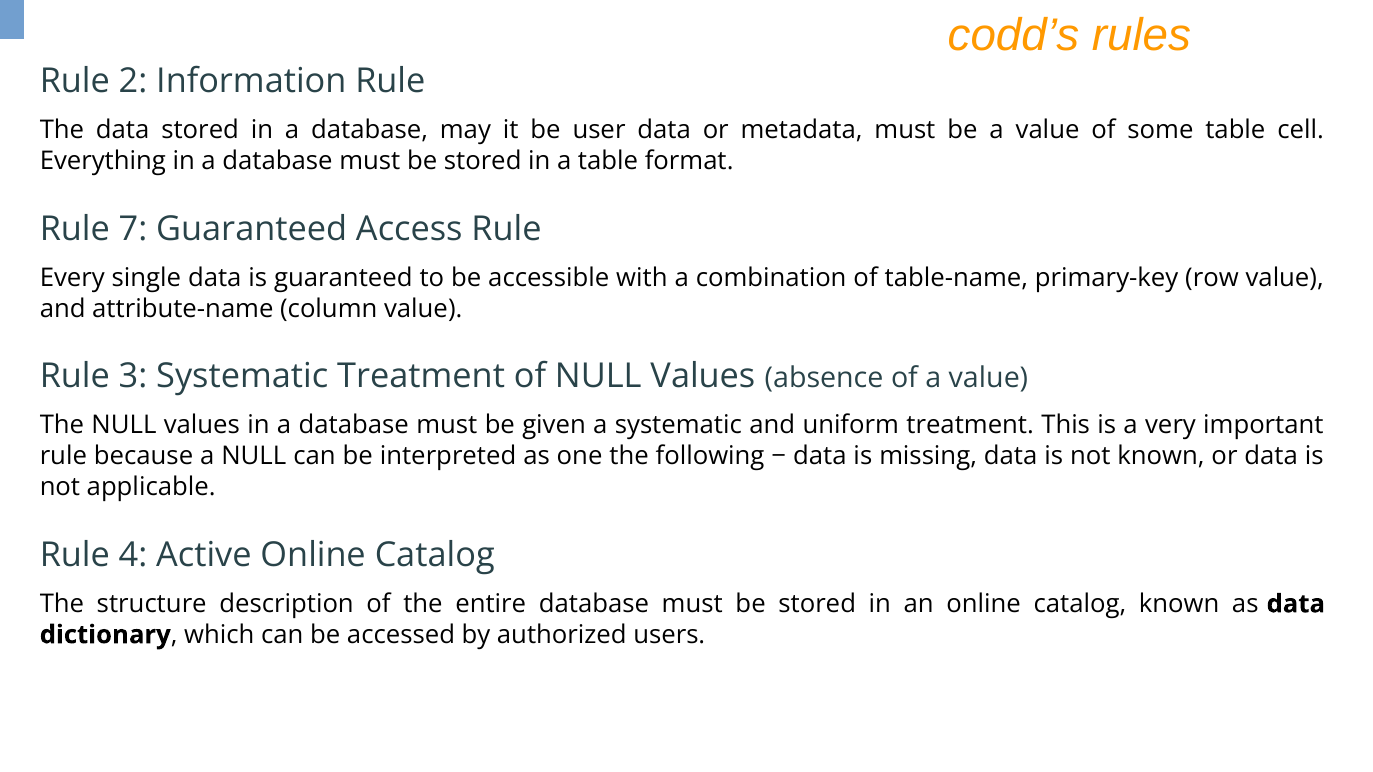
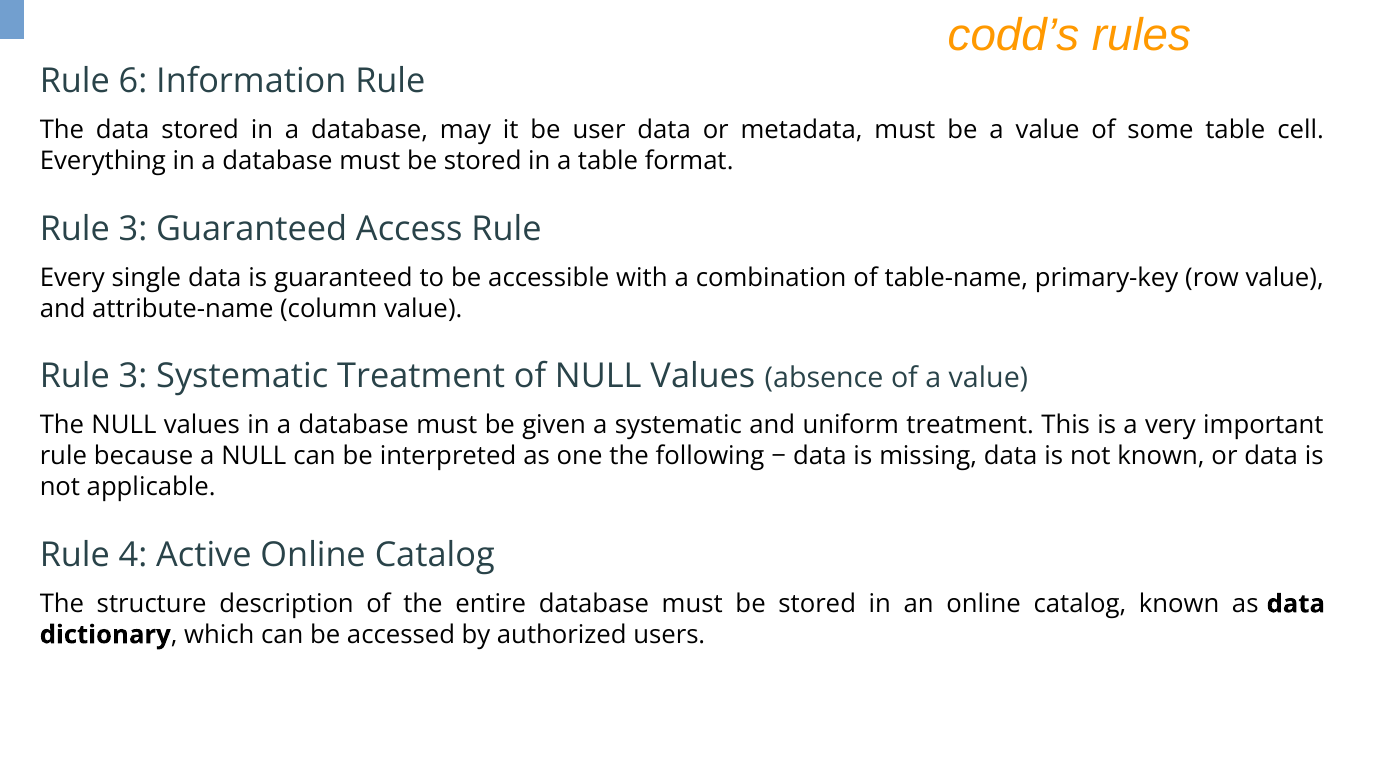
2: 2 -> 6
7 at (133, 229): 7 -> 3
